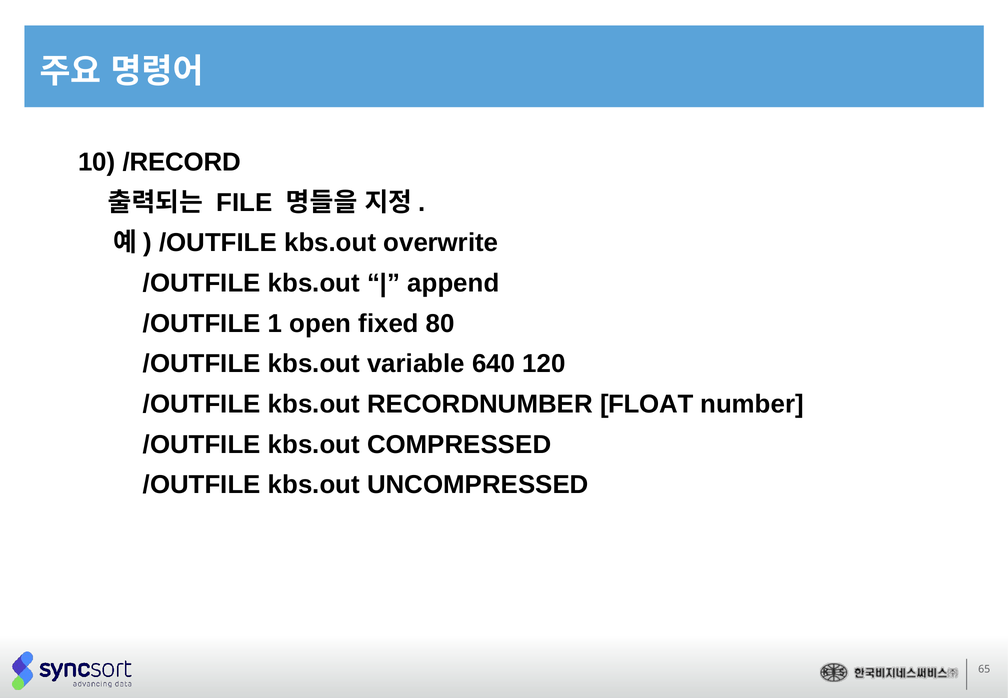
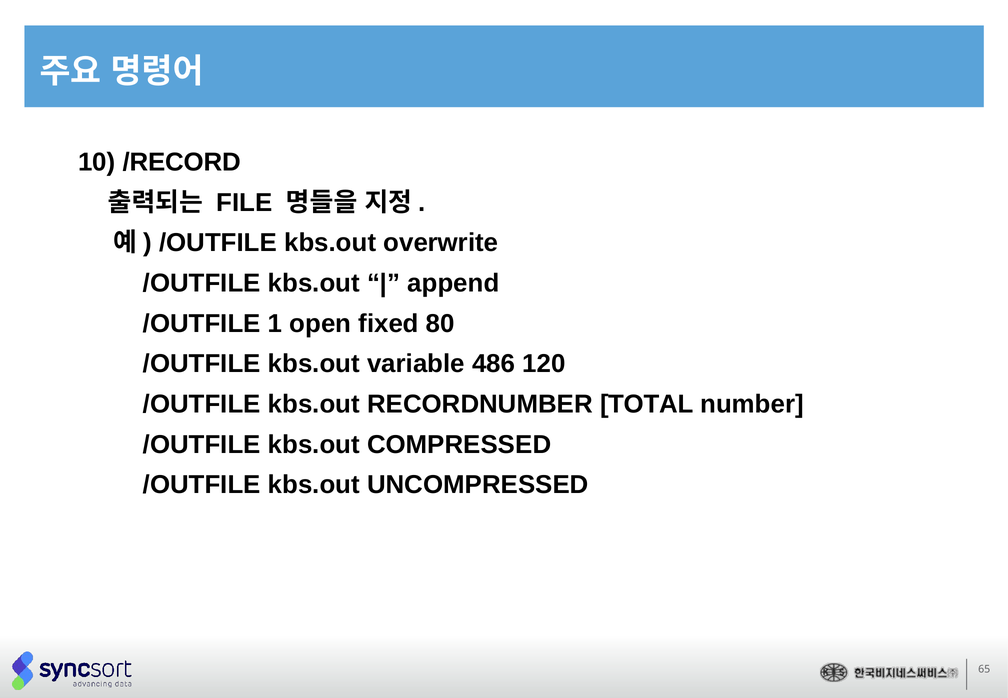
640: 640 -> 486
FLOAT: FLOAT -> TOTAL
